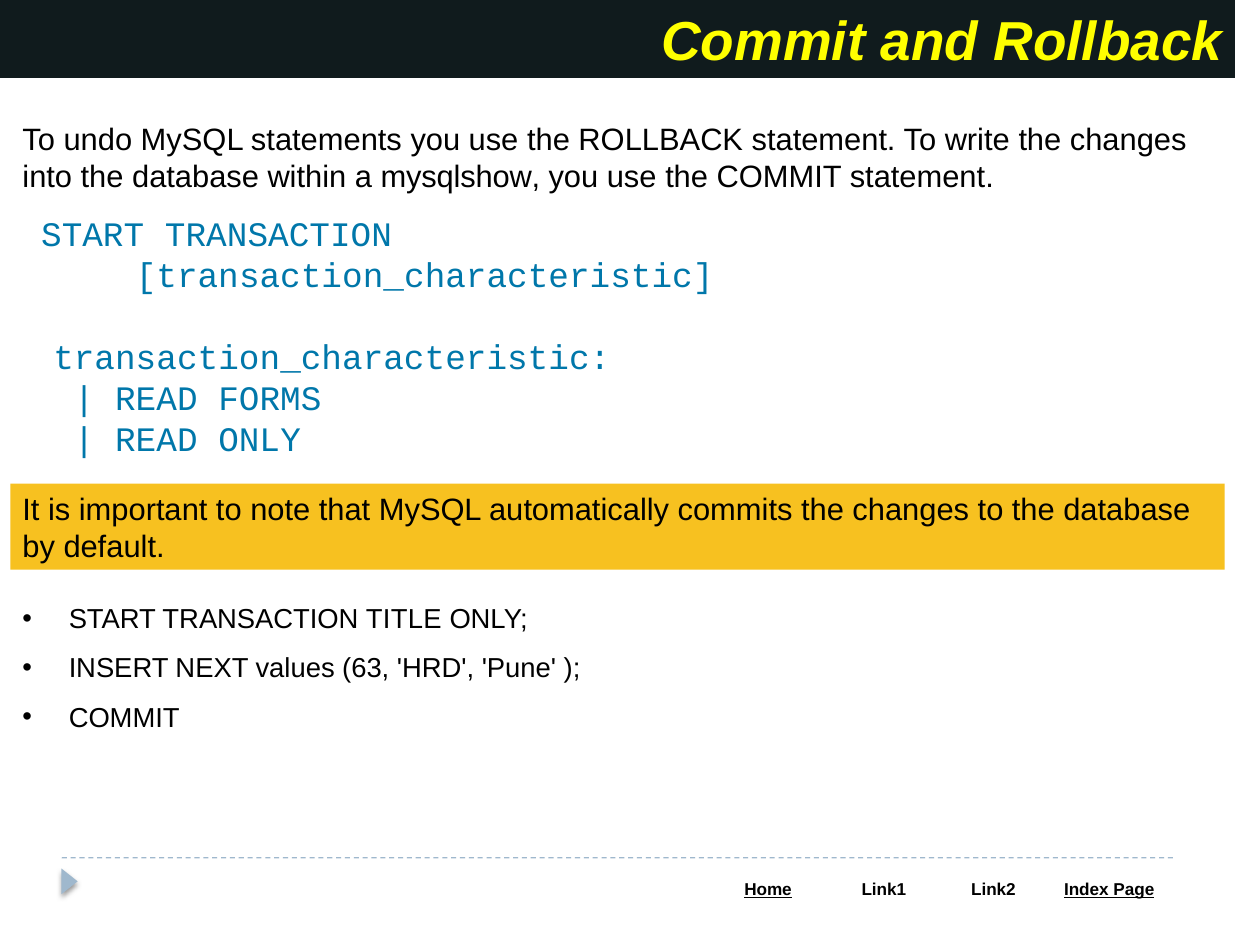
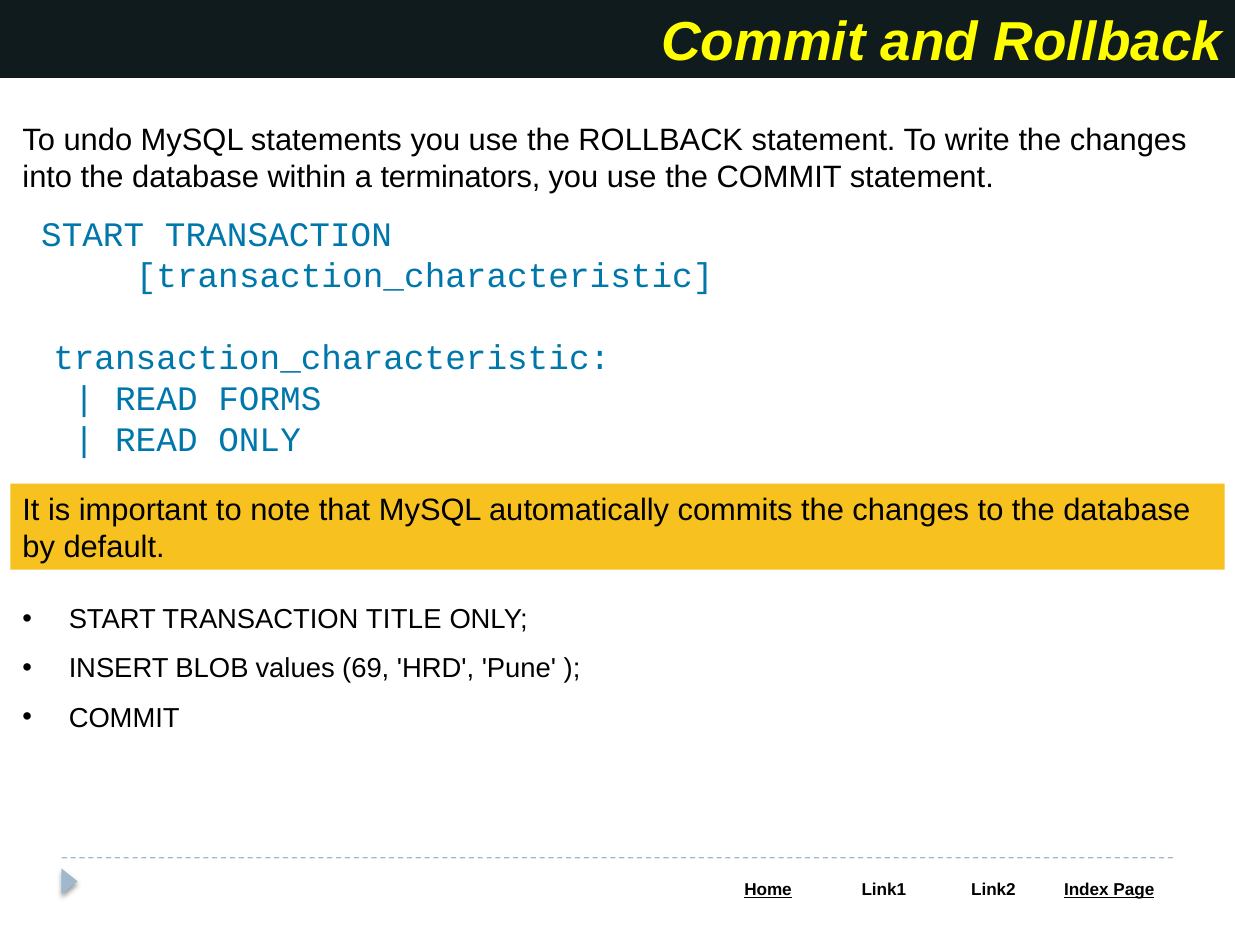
mysqlshow: mysqlshow -> terminators
NEXT: NEXT -> BLOB
63: 63 -> 69
